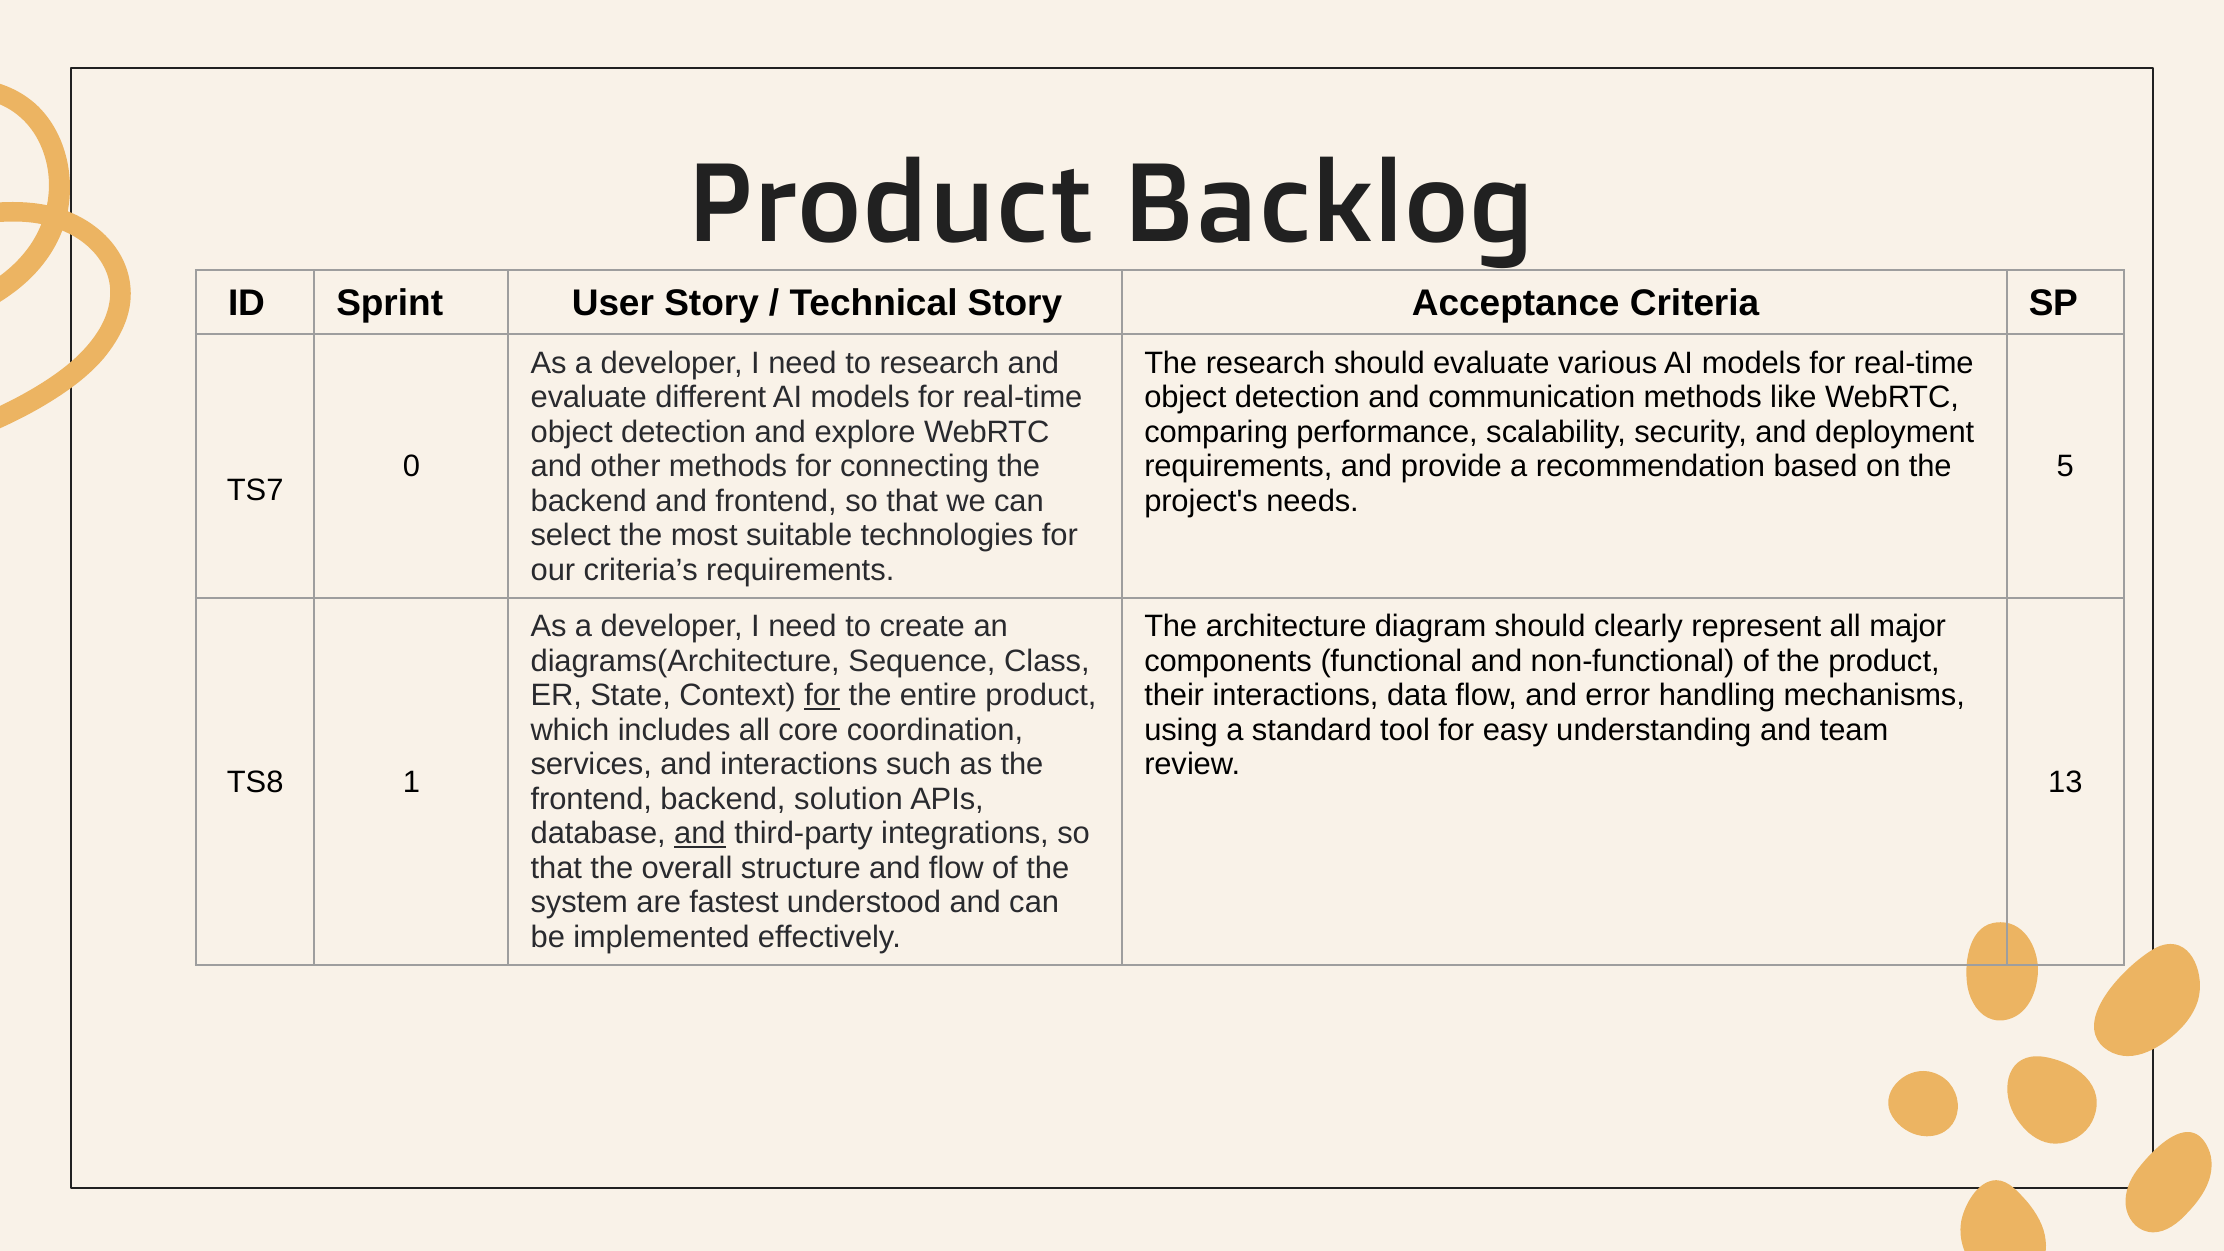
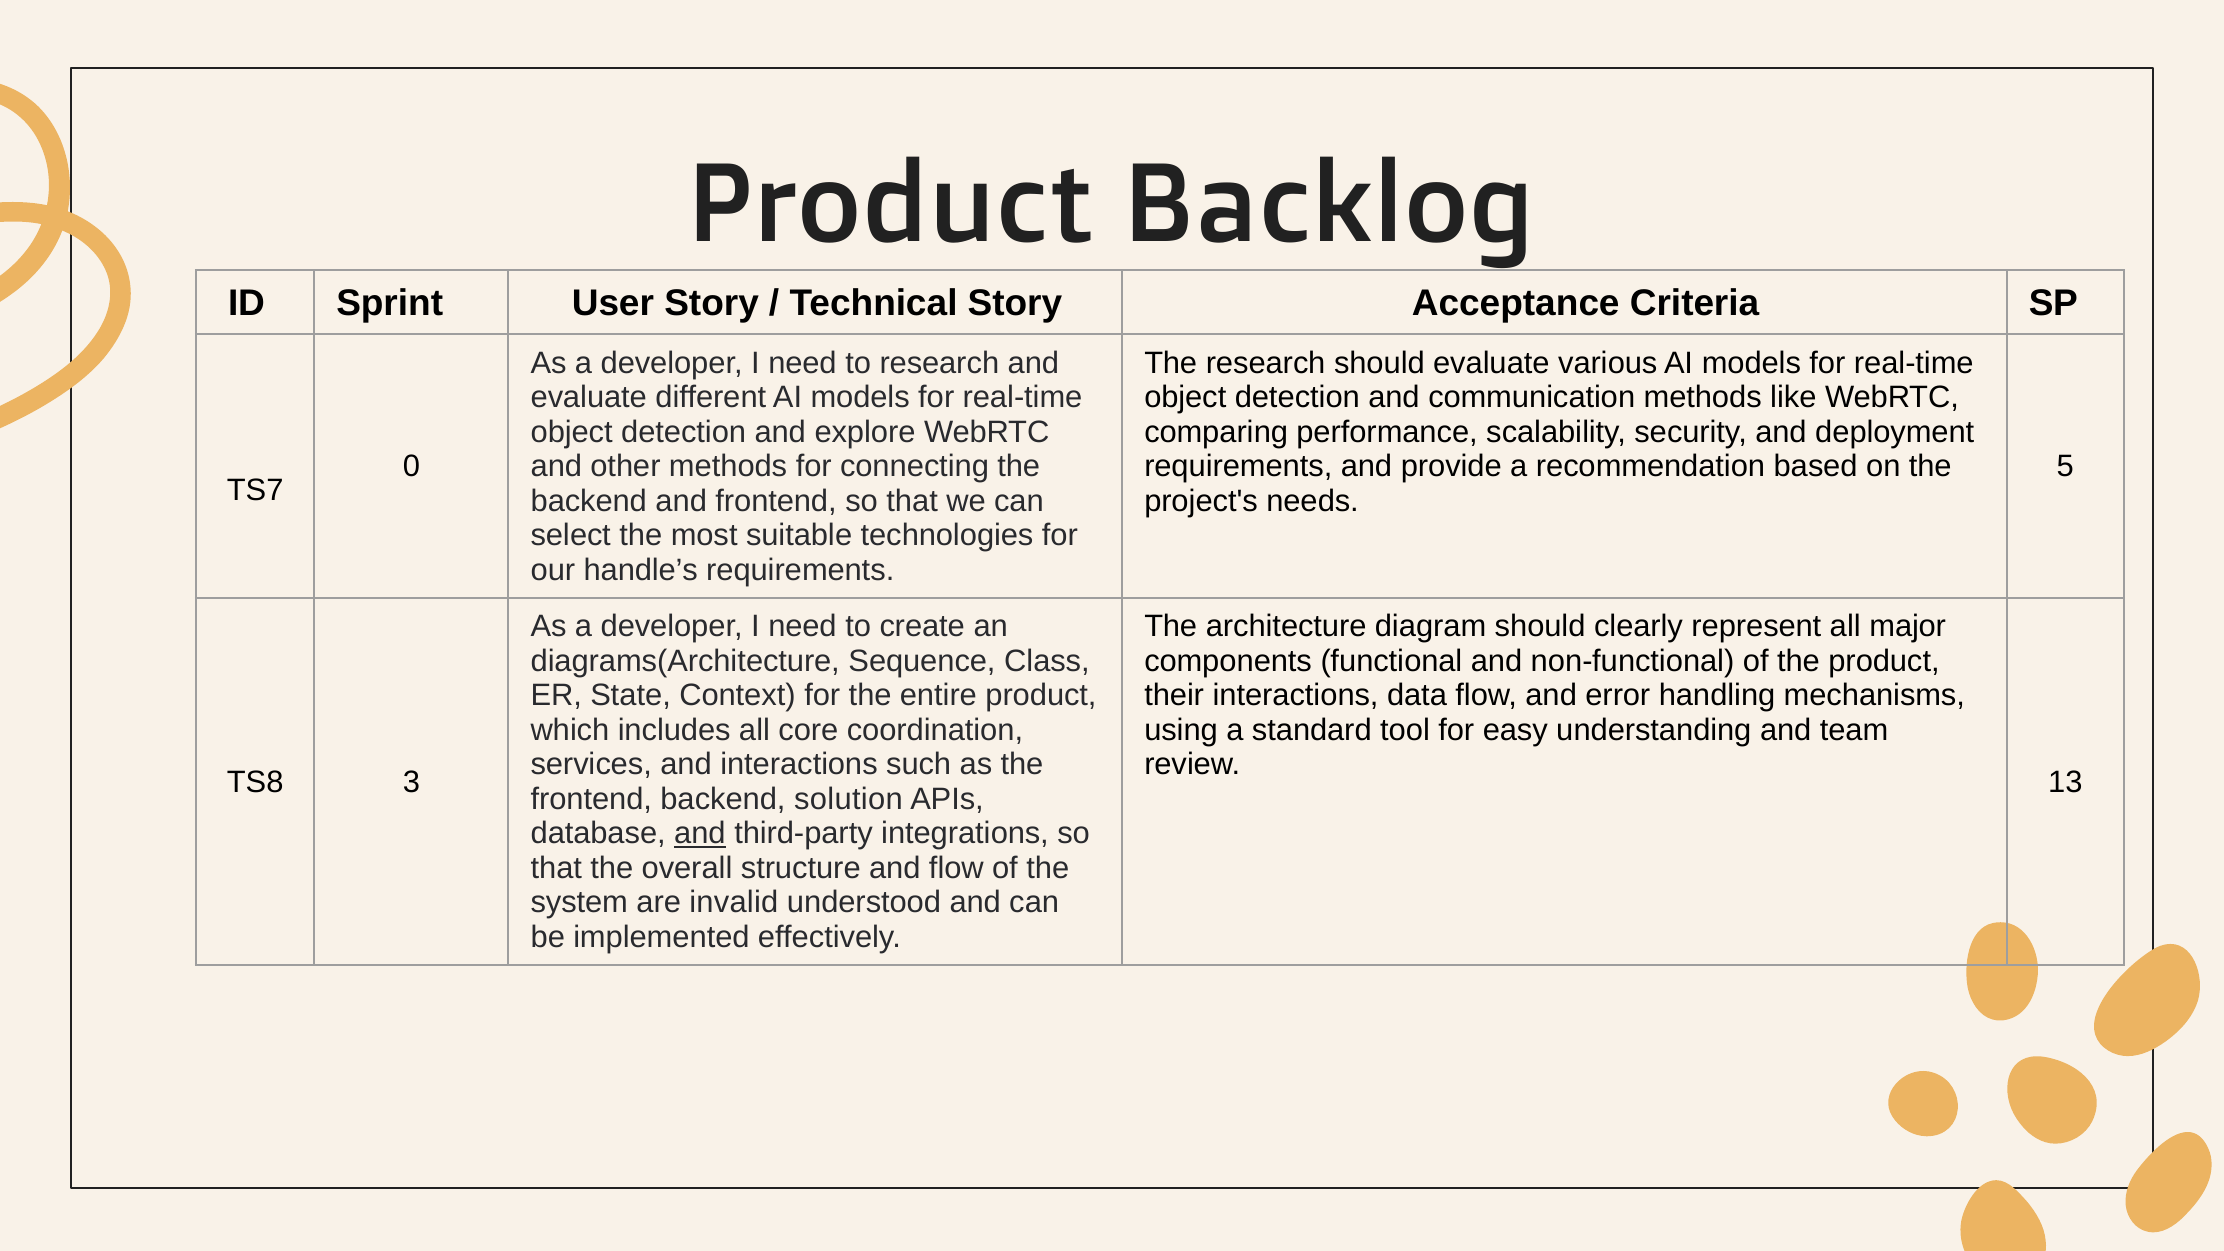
criteria’s: criteria’s -> handle’s
for at (822, 696) underline: present -> none
1: 1 -> 3
fastest: fastest -> invalid
